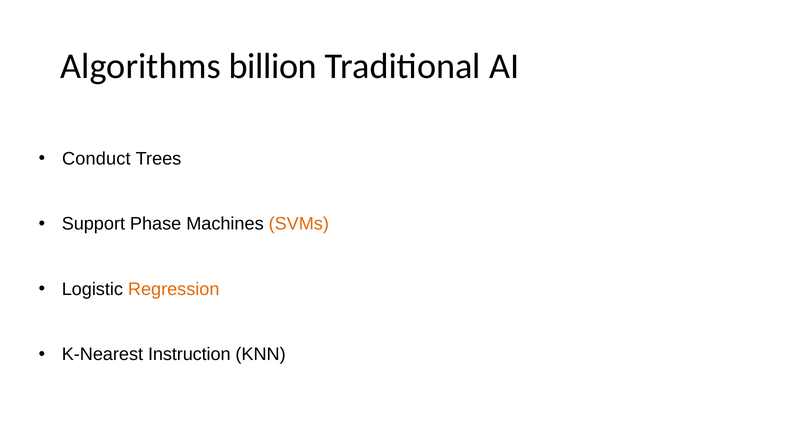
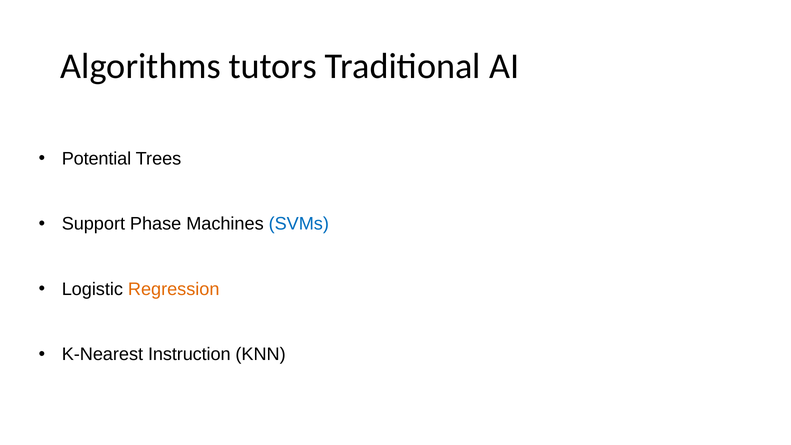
billion: billion -> tutors
Conduct: Conduct -> Potential
SVMs colour: orange -> blue
